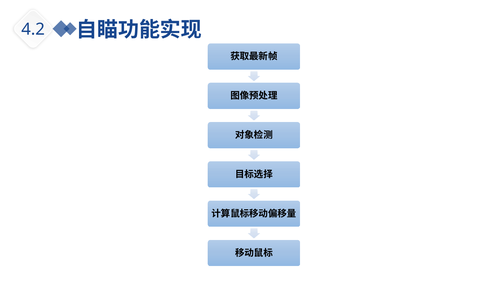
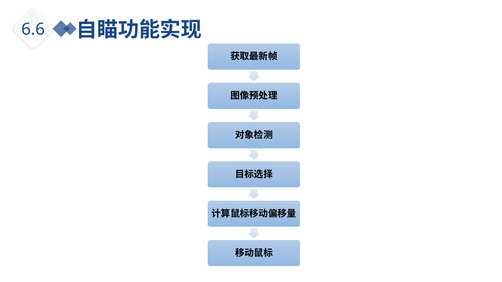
4.2: 4.2 -> 6.6
